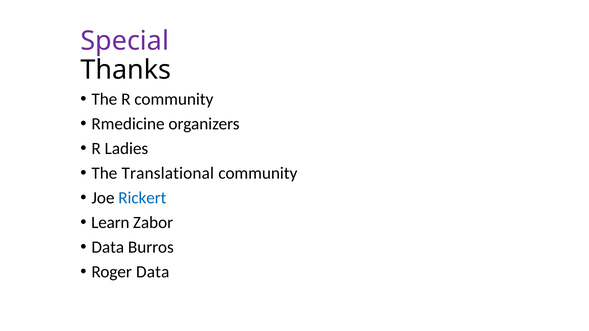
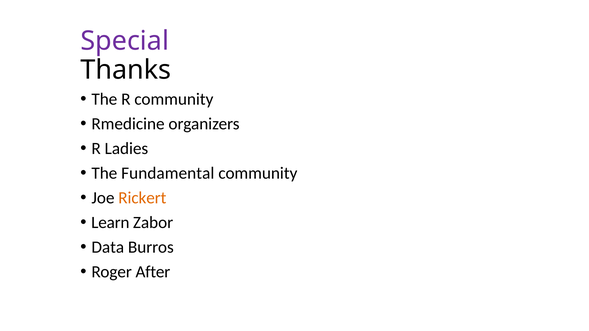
Translational: Translational -> Fundamental
Rickert colour: blue -> orange
Roger Data: Data -> After
